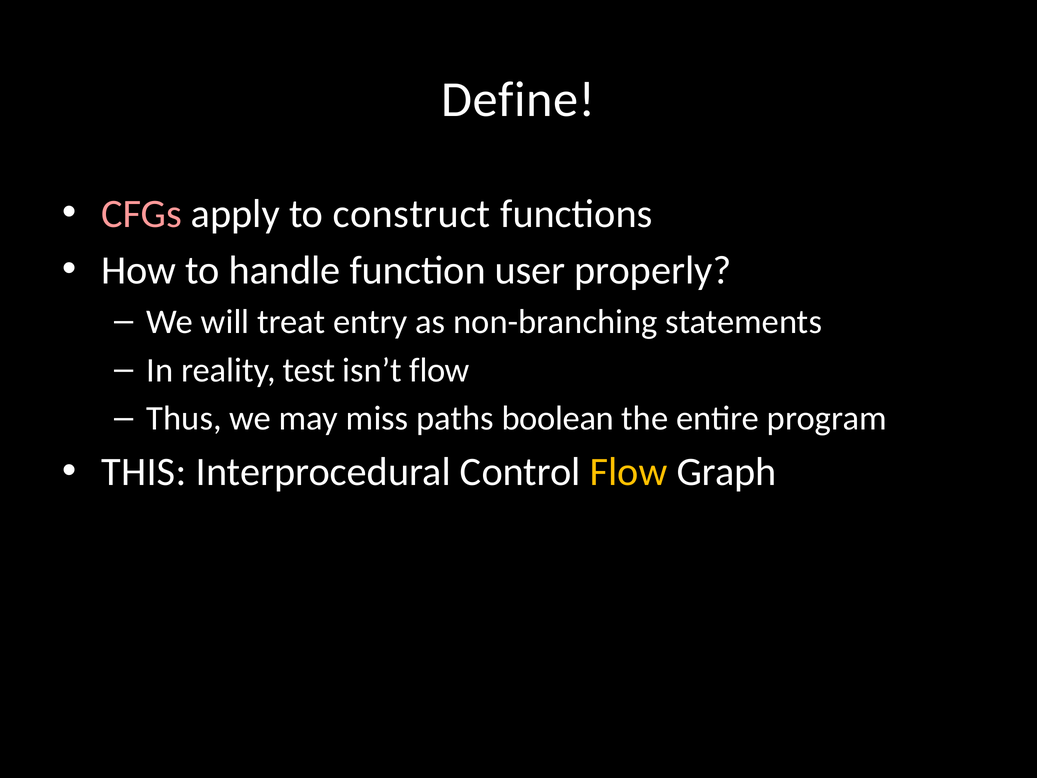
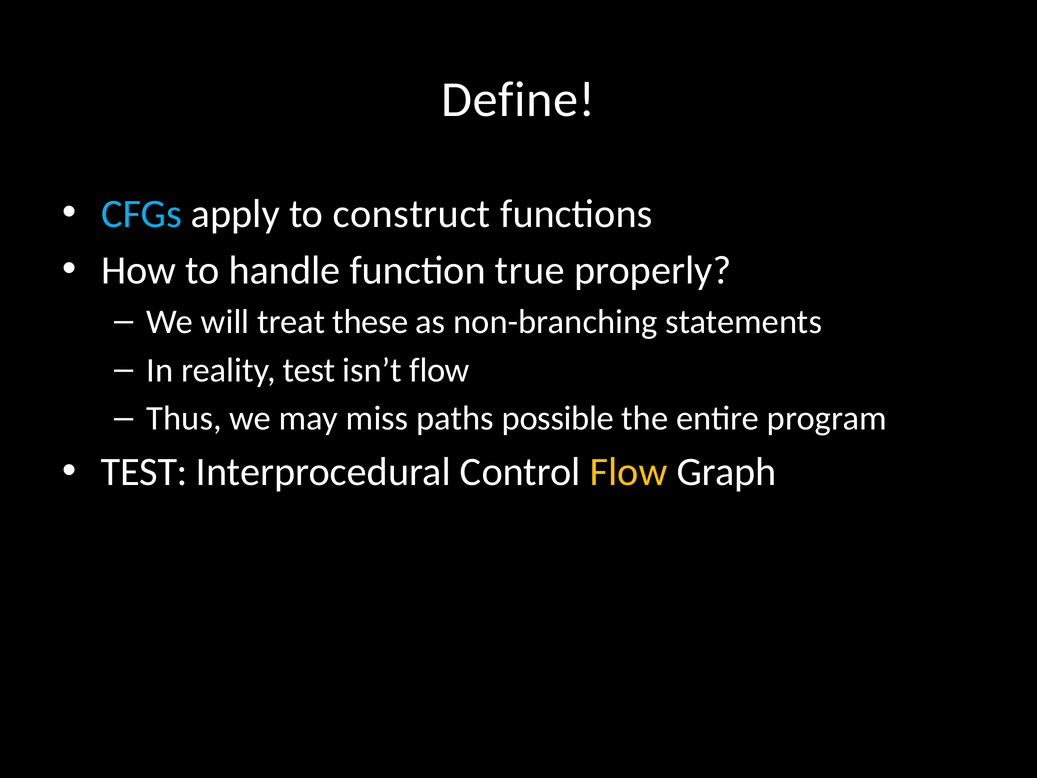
CFGs colour: pink -> light blue
user: user -> true
entry: entry -> these
boolean: boolean -> possible
THIS at (144, 472): THIS -> TEST
